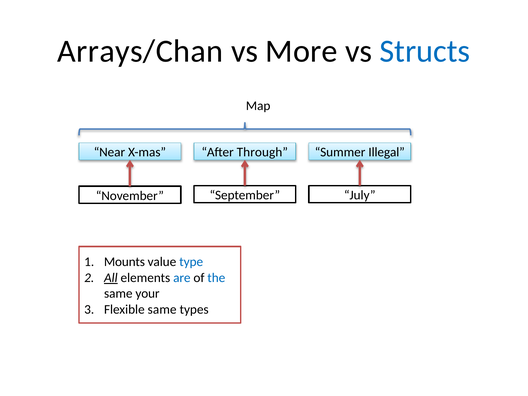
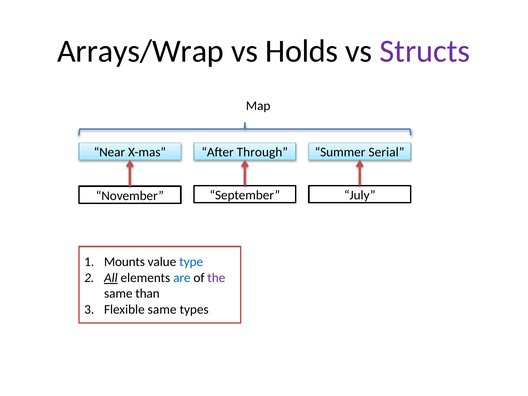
Arrays/Chan: Arrays/Chan -> Arrays/Wrap
More: More -> Holds
Structs colour: blue -> purple
Illegal: Illegal -> Serial
the colour: blue -> purple
your: your -> than
